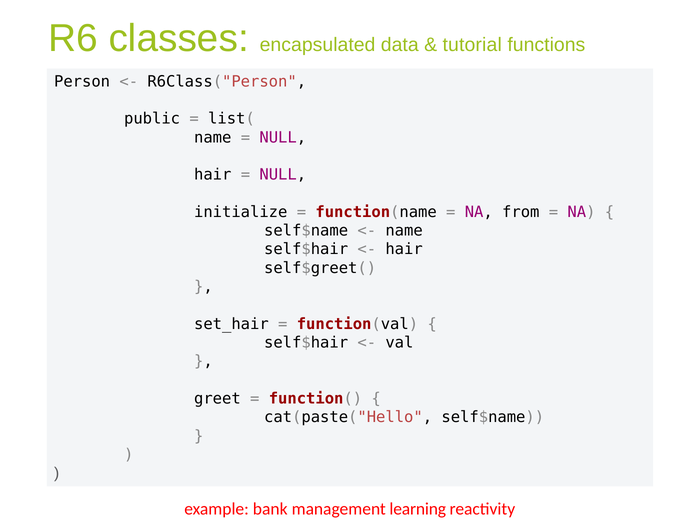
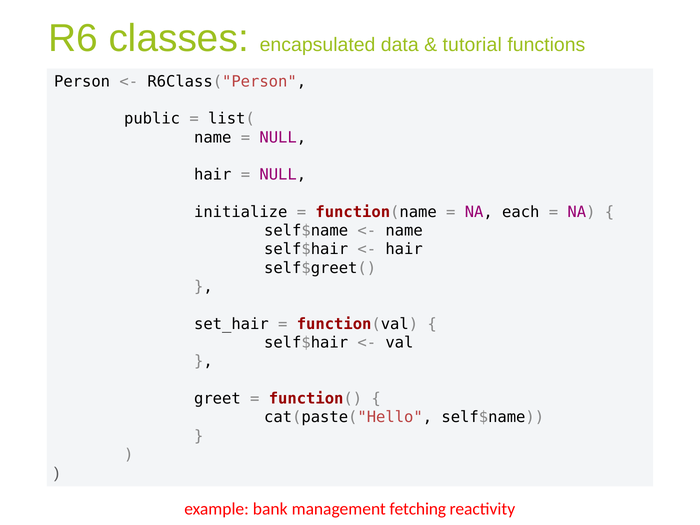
from: from -> each
learning: learning -> fetching
